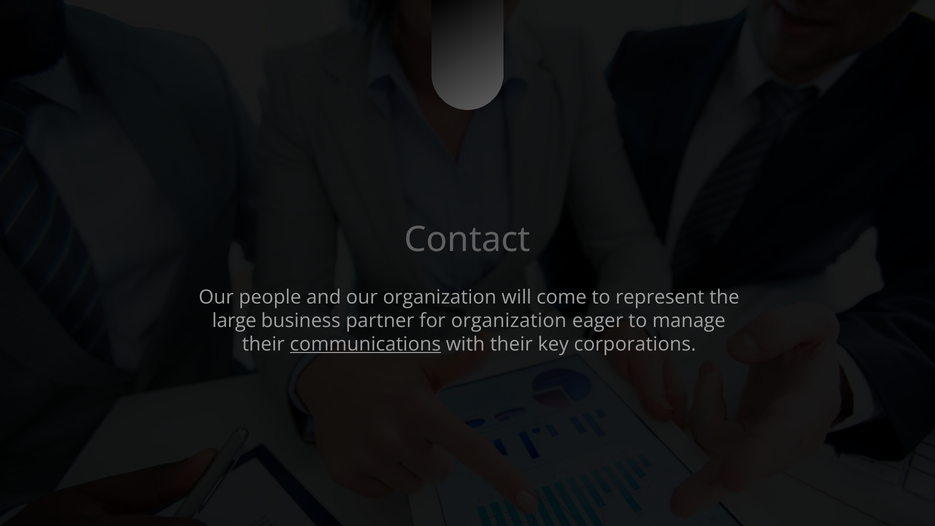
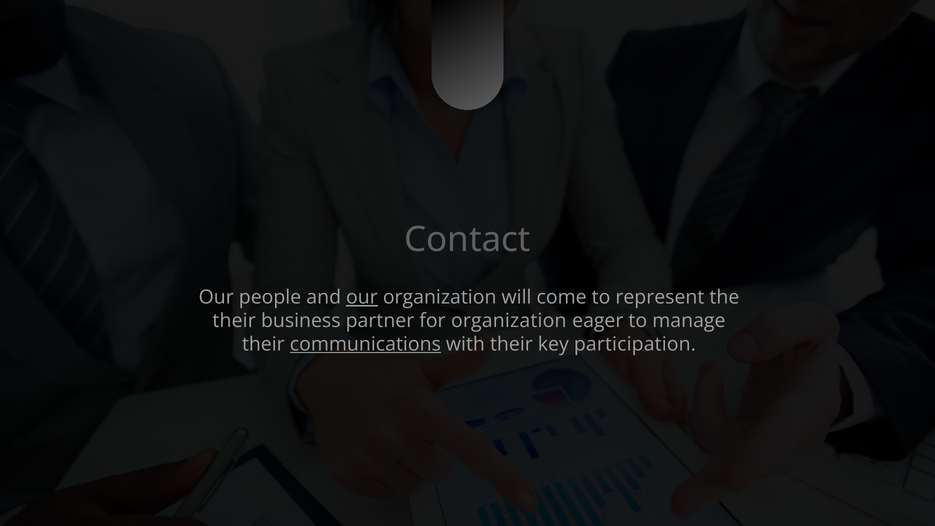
our at (362, 297) underline: none -> present
large at (234, 321): large -> their
corporations: corporations -> participation
